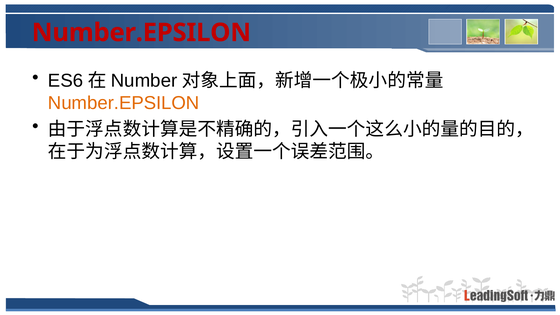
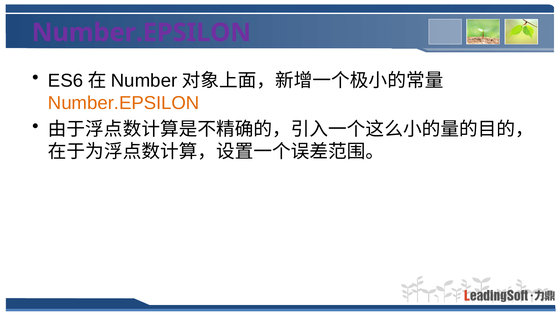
Number.EPSILON at (141, 33) colour: red -> purple
